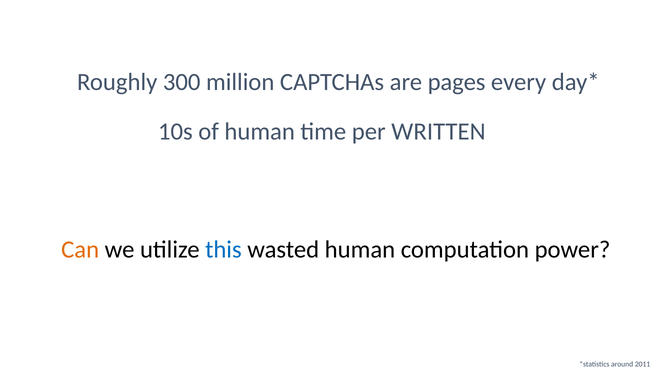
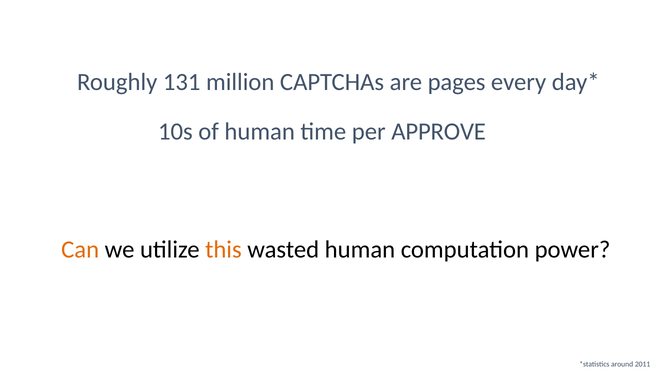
300: 300 -> 131
WRITTEN: WRITTEN -> APPROVE
this colour: blue -> orange
